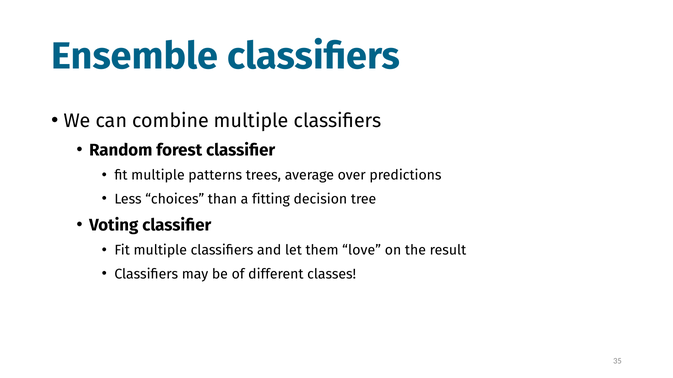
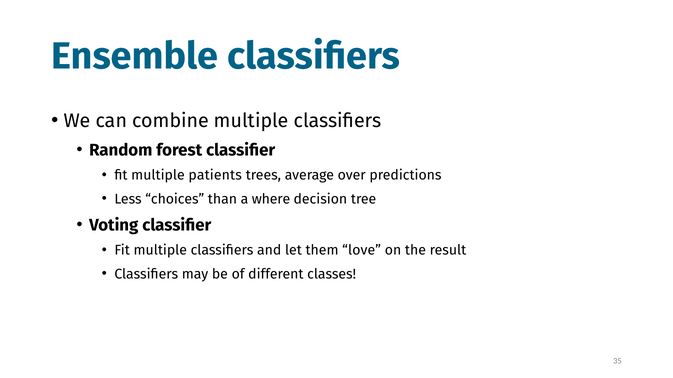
patterns: patterns -> patients
fitting: fitting -> where
